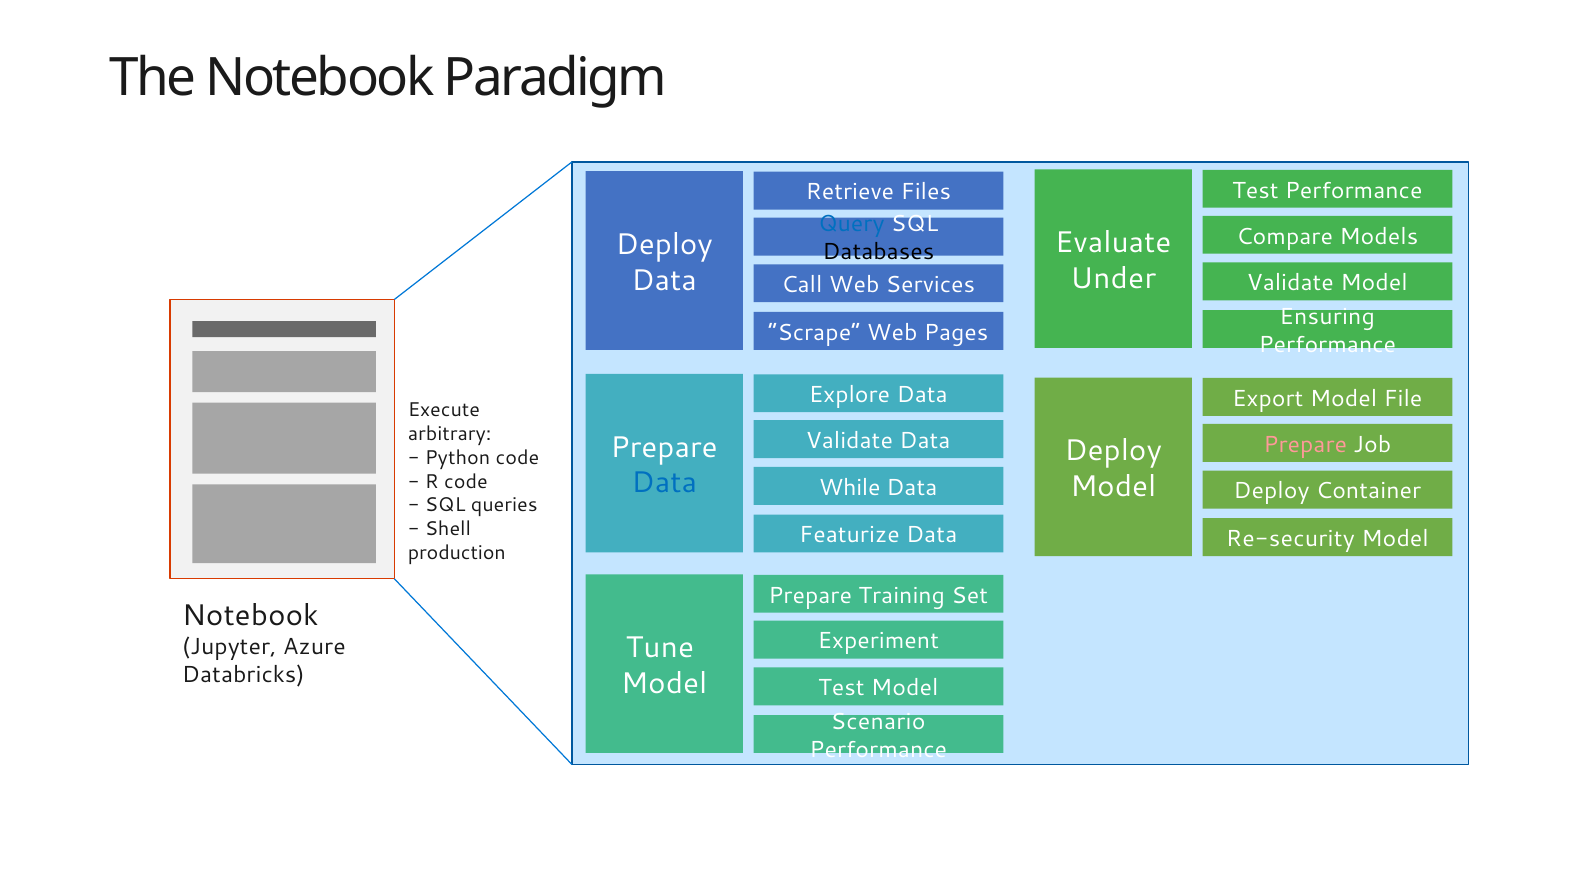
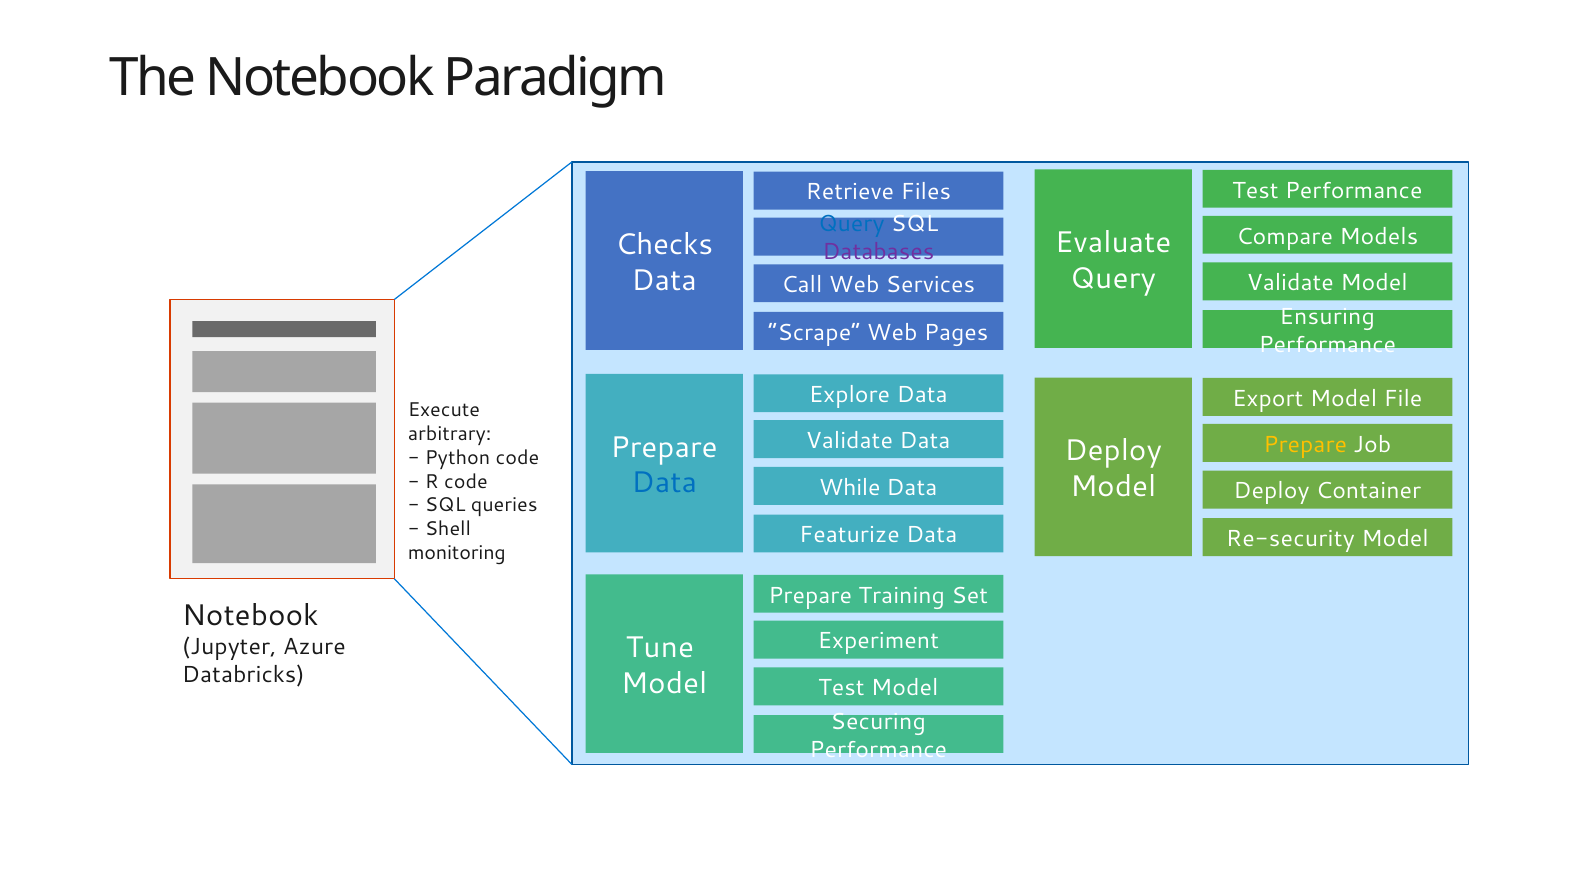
Deploy at (664, 245): Deploy -> Checks
Databases colour: black -> purple
Under at (1113, 279): Under -> Query
Prepare at (1305, 444) colour: pink -> yellow
production: production -> monitoring
Scenario: Scenario -> Securing
